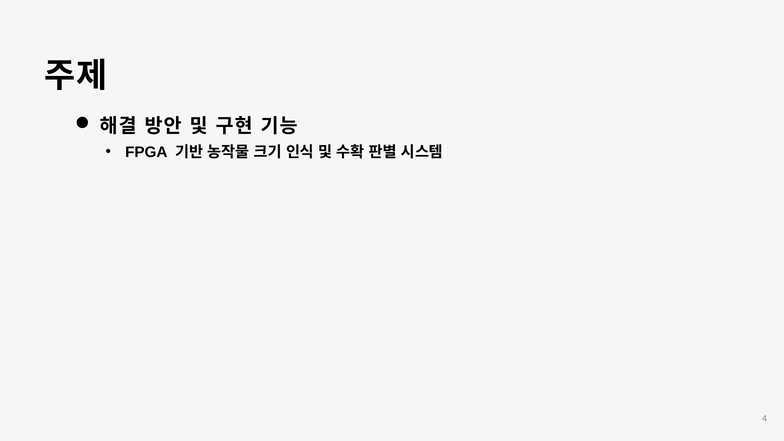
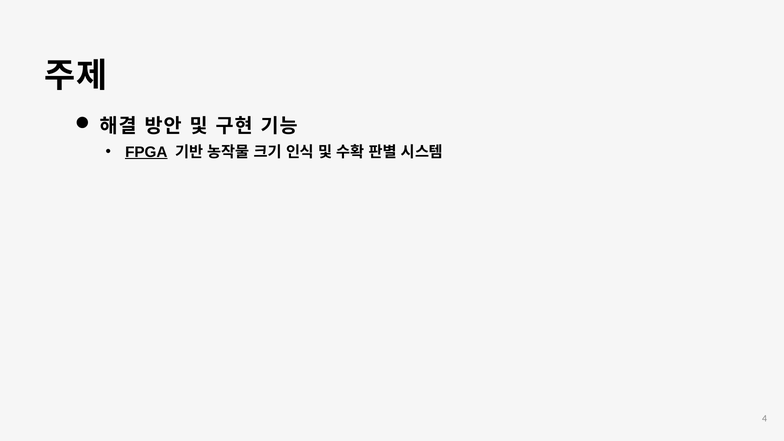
FPGA underline: none -> present
